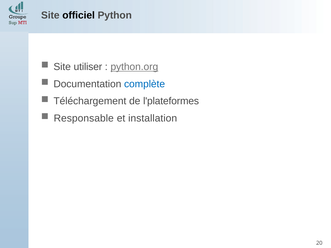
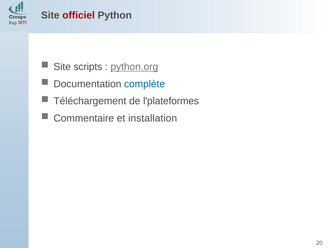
officiel colour: black -> red
utiliser: utiliser -> scripts
Responsable: Responsable -> Commentaire
